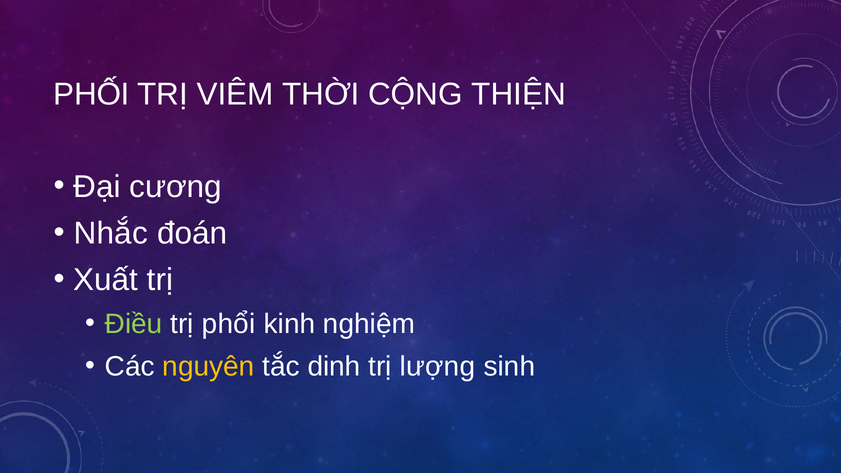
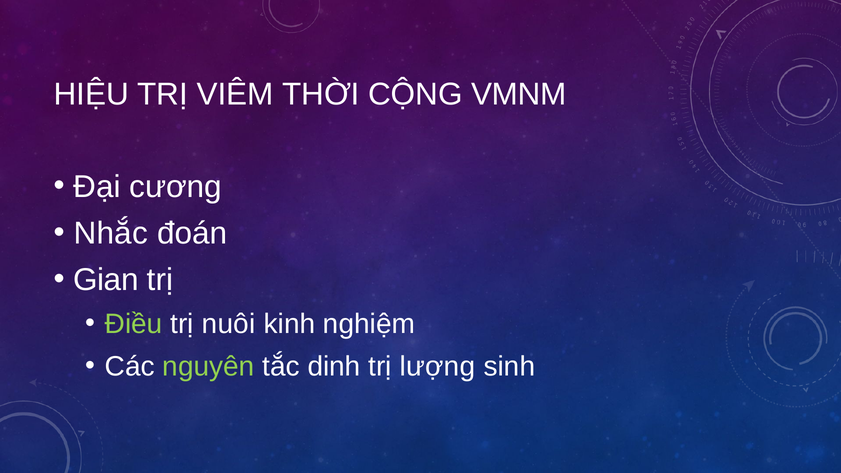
PHỐI: PHỐI -> HIỆU
THIỆN: THIỆN -> VMNM
Xuất: Xuất -> Gian
phổi: phổi -> nuôi
nguyên colour: yellow -> light green
